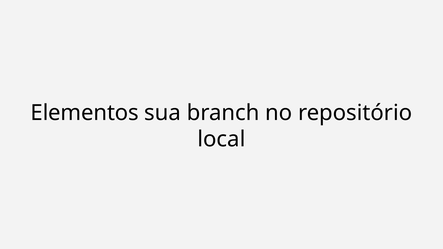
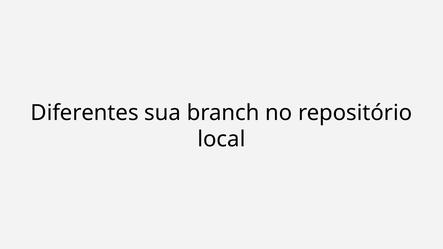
Elementos: Elementos -> Diferentes
